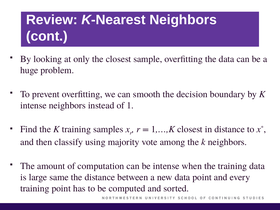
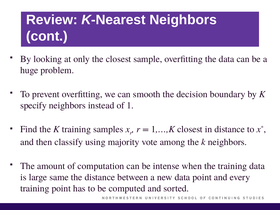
intense at (33, 105): intense -> specify
